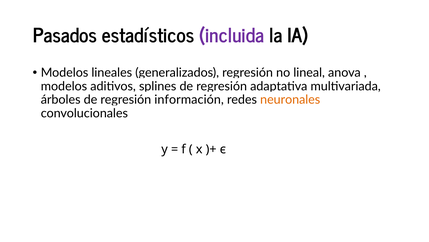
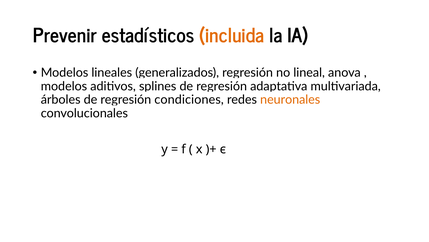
Pasados: Pasados -> Prevenir
incluida colour: purple -> orange
información: información -> condiciones
